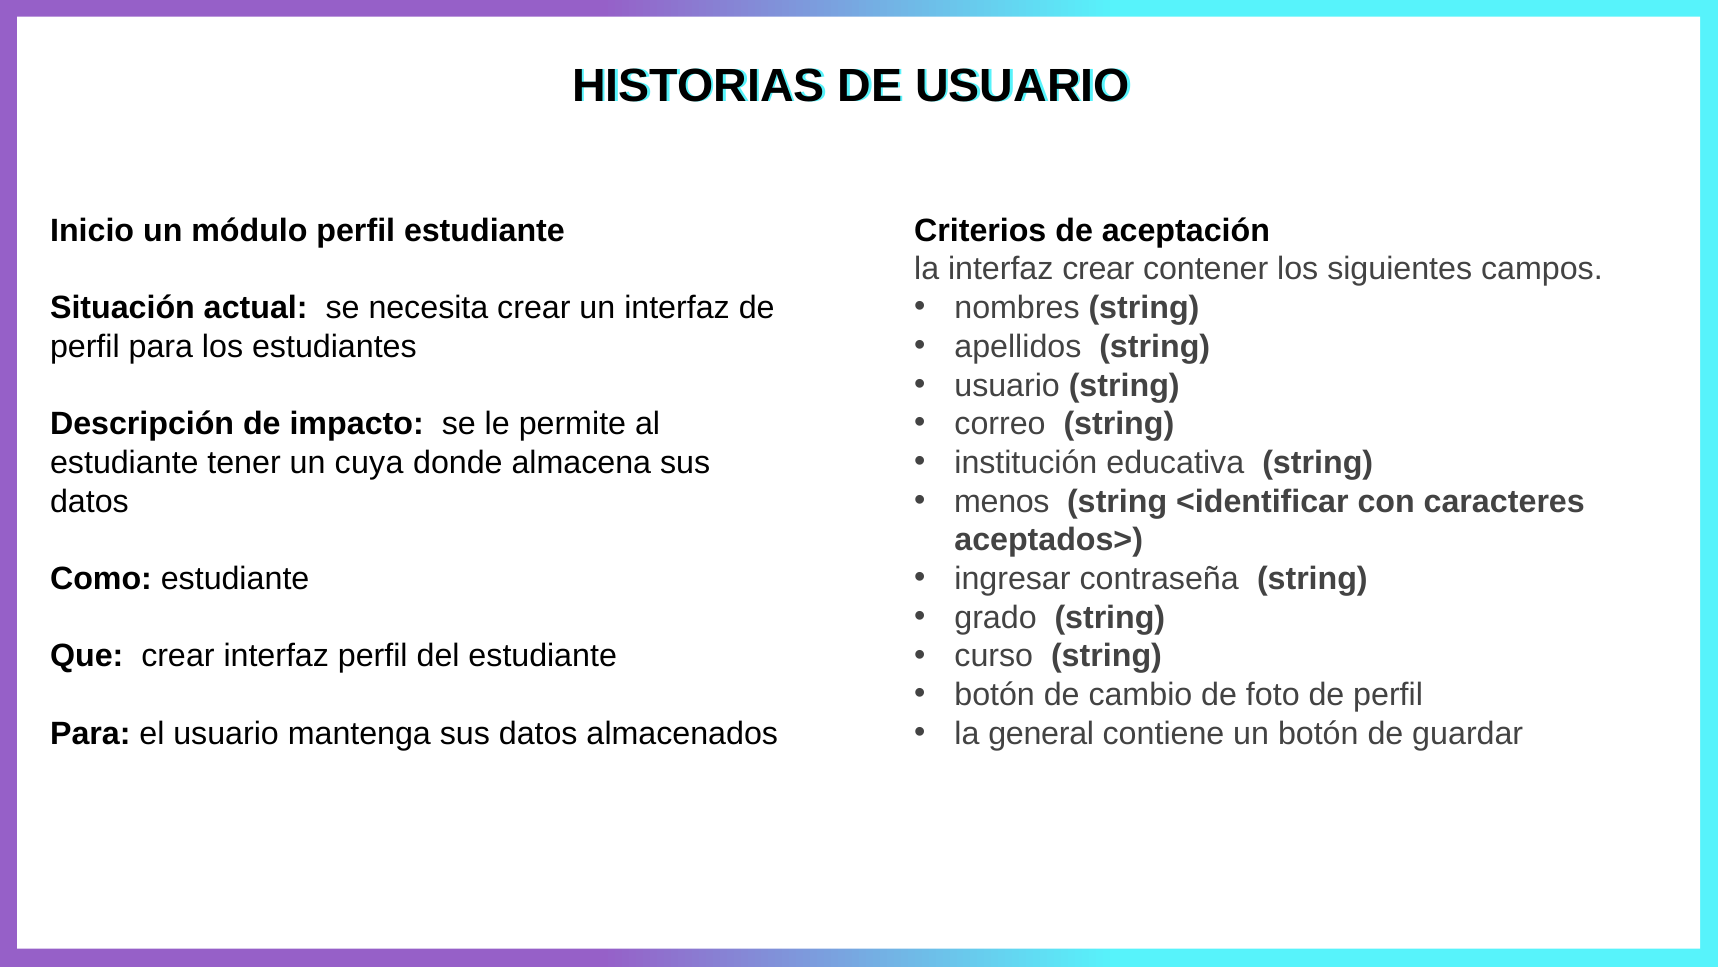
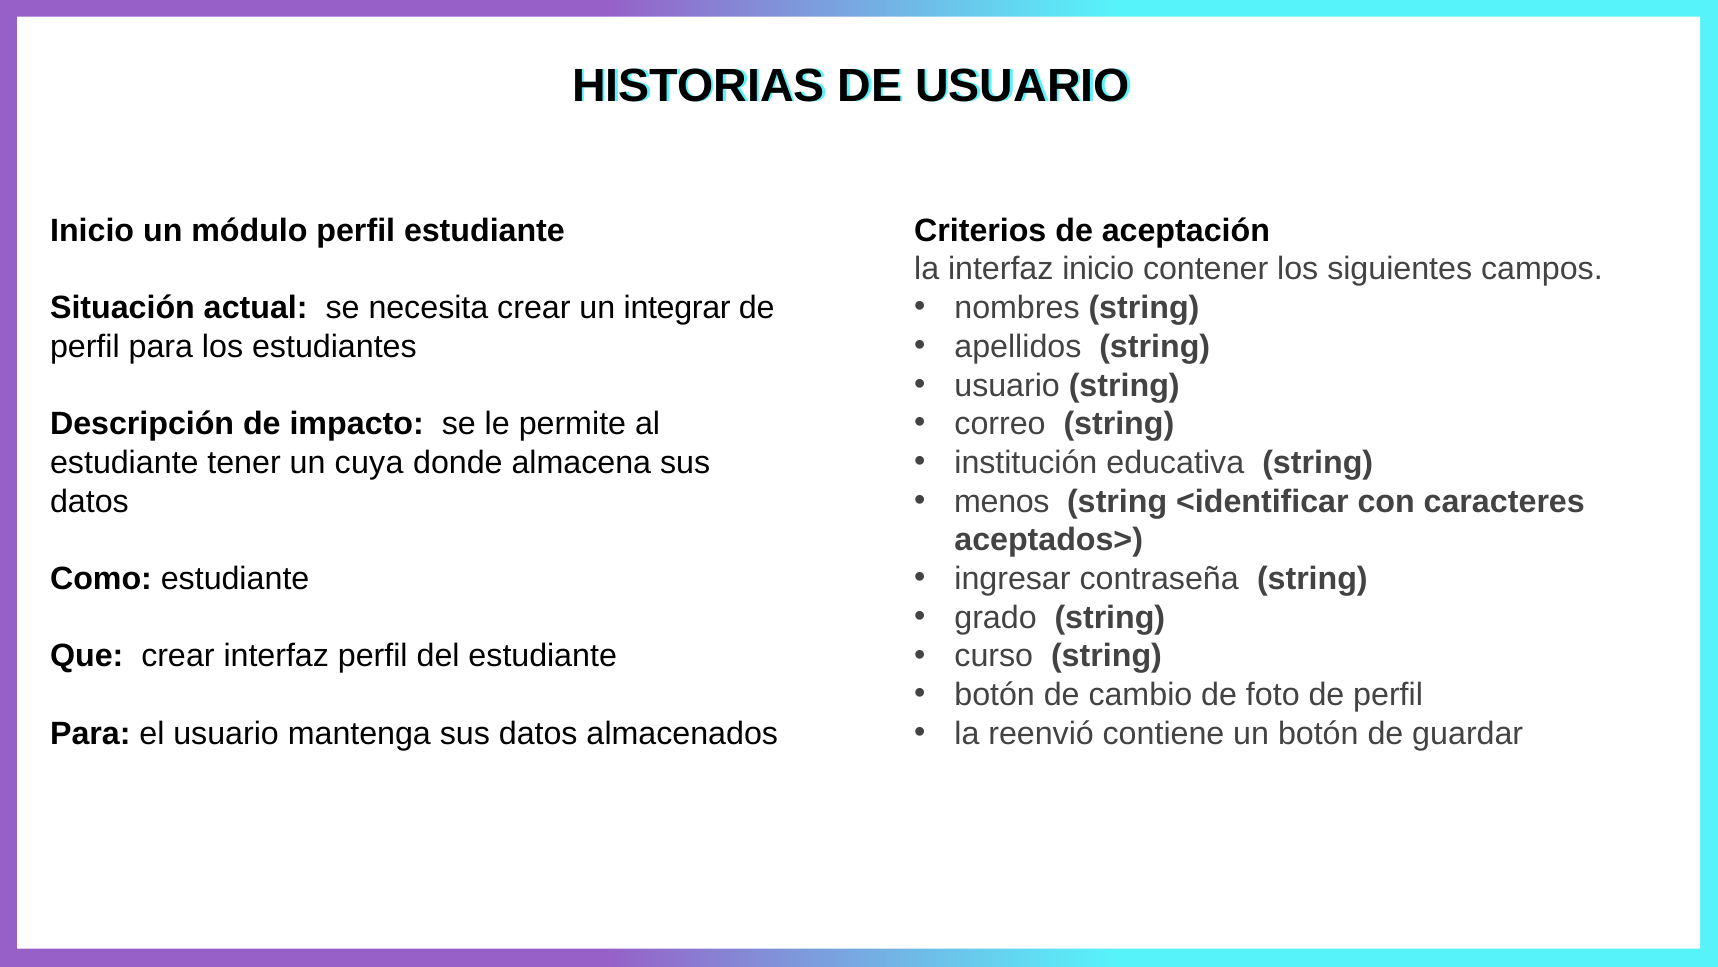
interfaz crear: crear -> inicio
un interfaz: interfaz -> integrar
general: general -> reenvió
